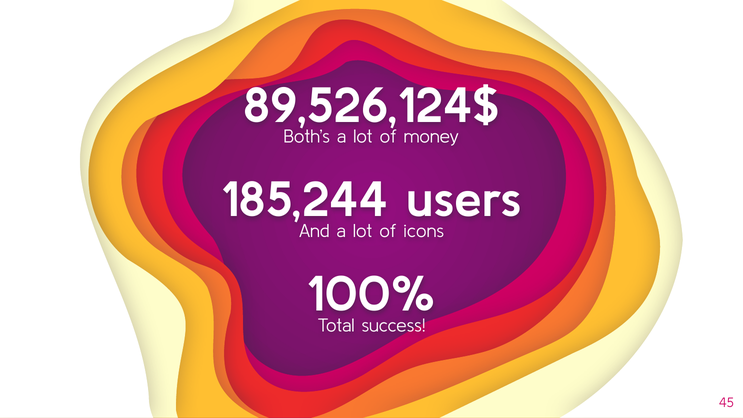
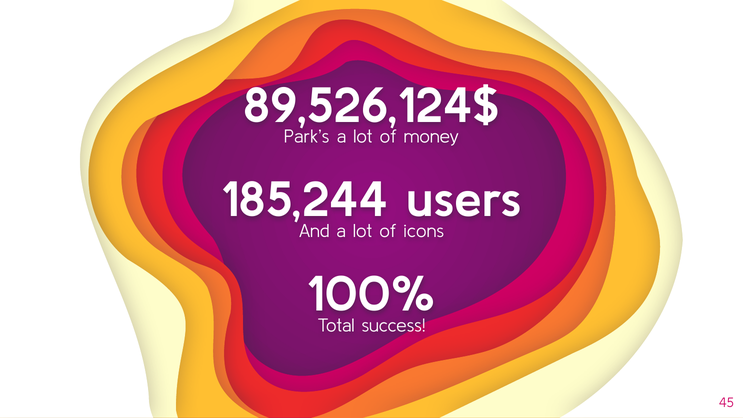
Both’s: Both’s -> Park’s
